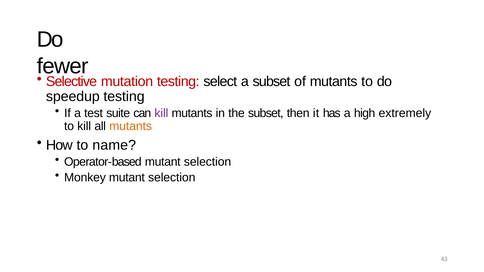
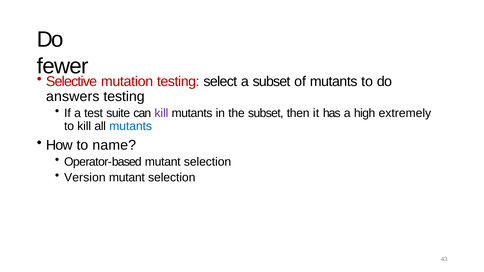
speedup: speedup -> answers
mutants at (131, 126) colour: orange -> blue
Monkey: Monkey -> Version
